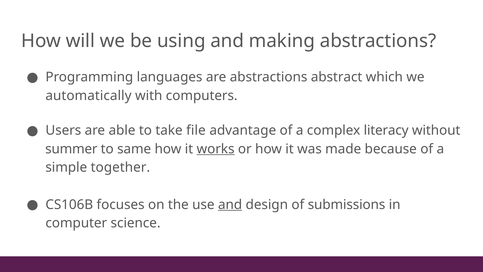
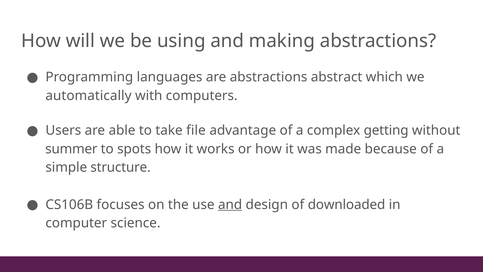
literacy: literacy -> getting
same: same -> spots
works underline: present -> none
together: together -> structure
submissions: submissions -> downloaded
